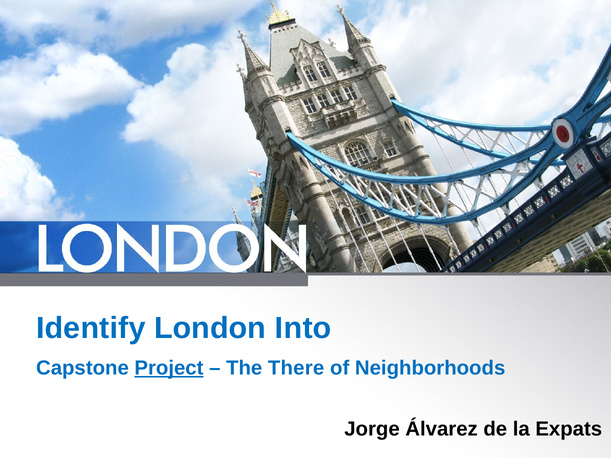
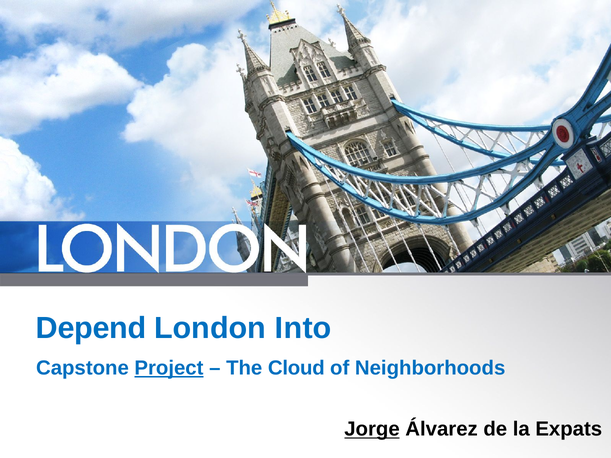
Identify: Identify -> Depend
There: There -> Cloud
Jorge underline: none -> present
